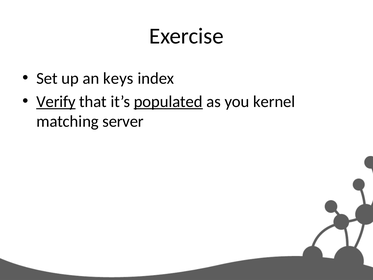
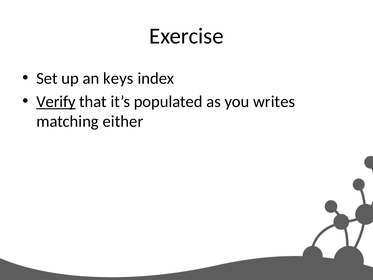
populated underline: present -> none
kernel: kernel -> writes
server: server -> either
